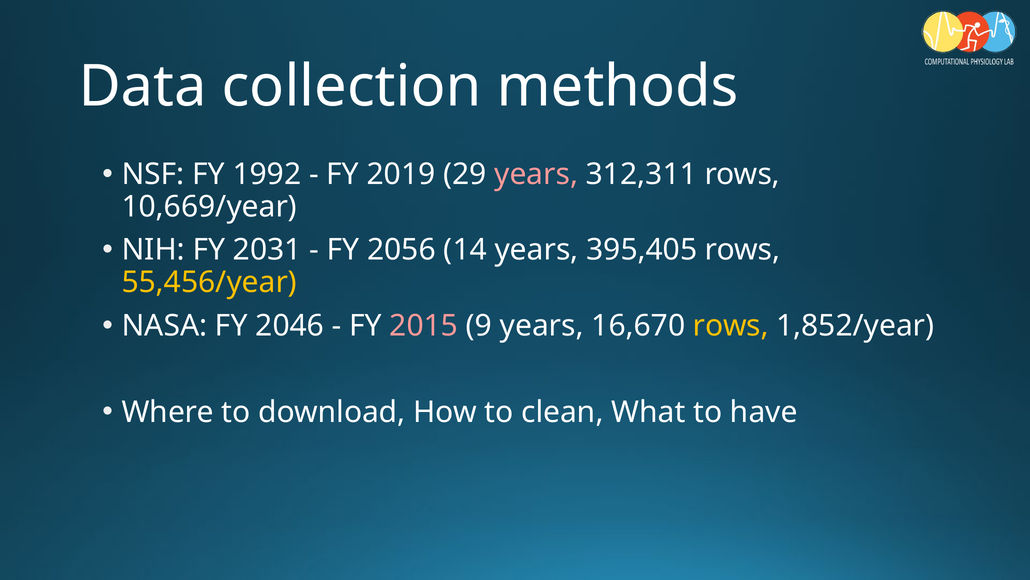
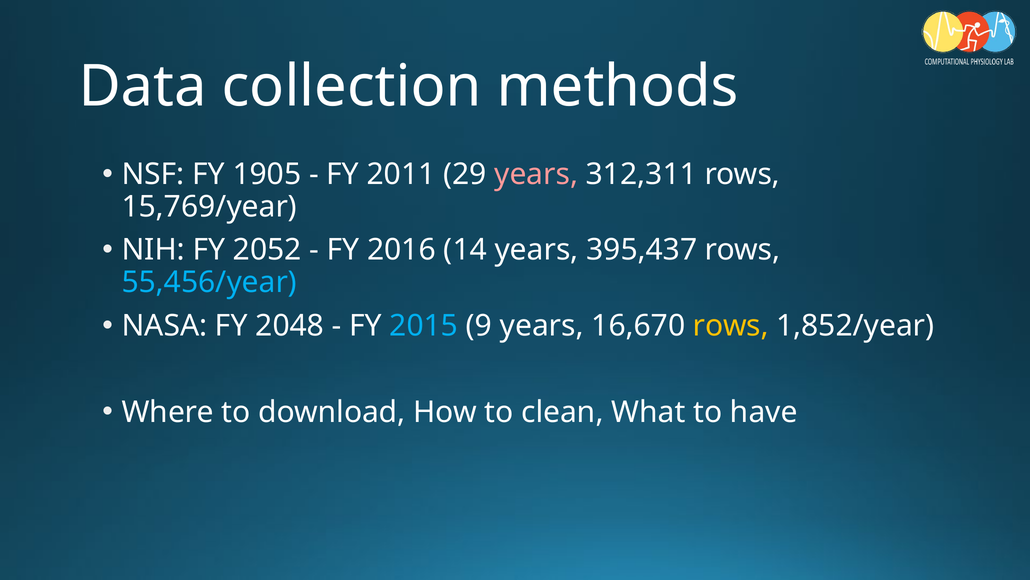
1992: 1992 -> 1905
2019: 2019 -> 2011
10,669/year: 10,669/year -> 15,769/year
2031: 2031 -> 2052
2056: 2056 -> 2016
395,405: 395,405 -> 395,437
55,456/year colour: yellow -> light blue
2046: 2046 -> 2048
2015 colour: pink -> light blue
